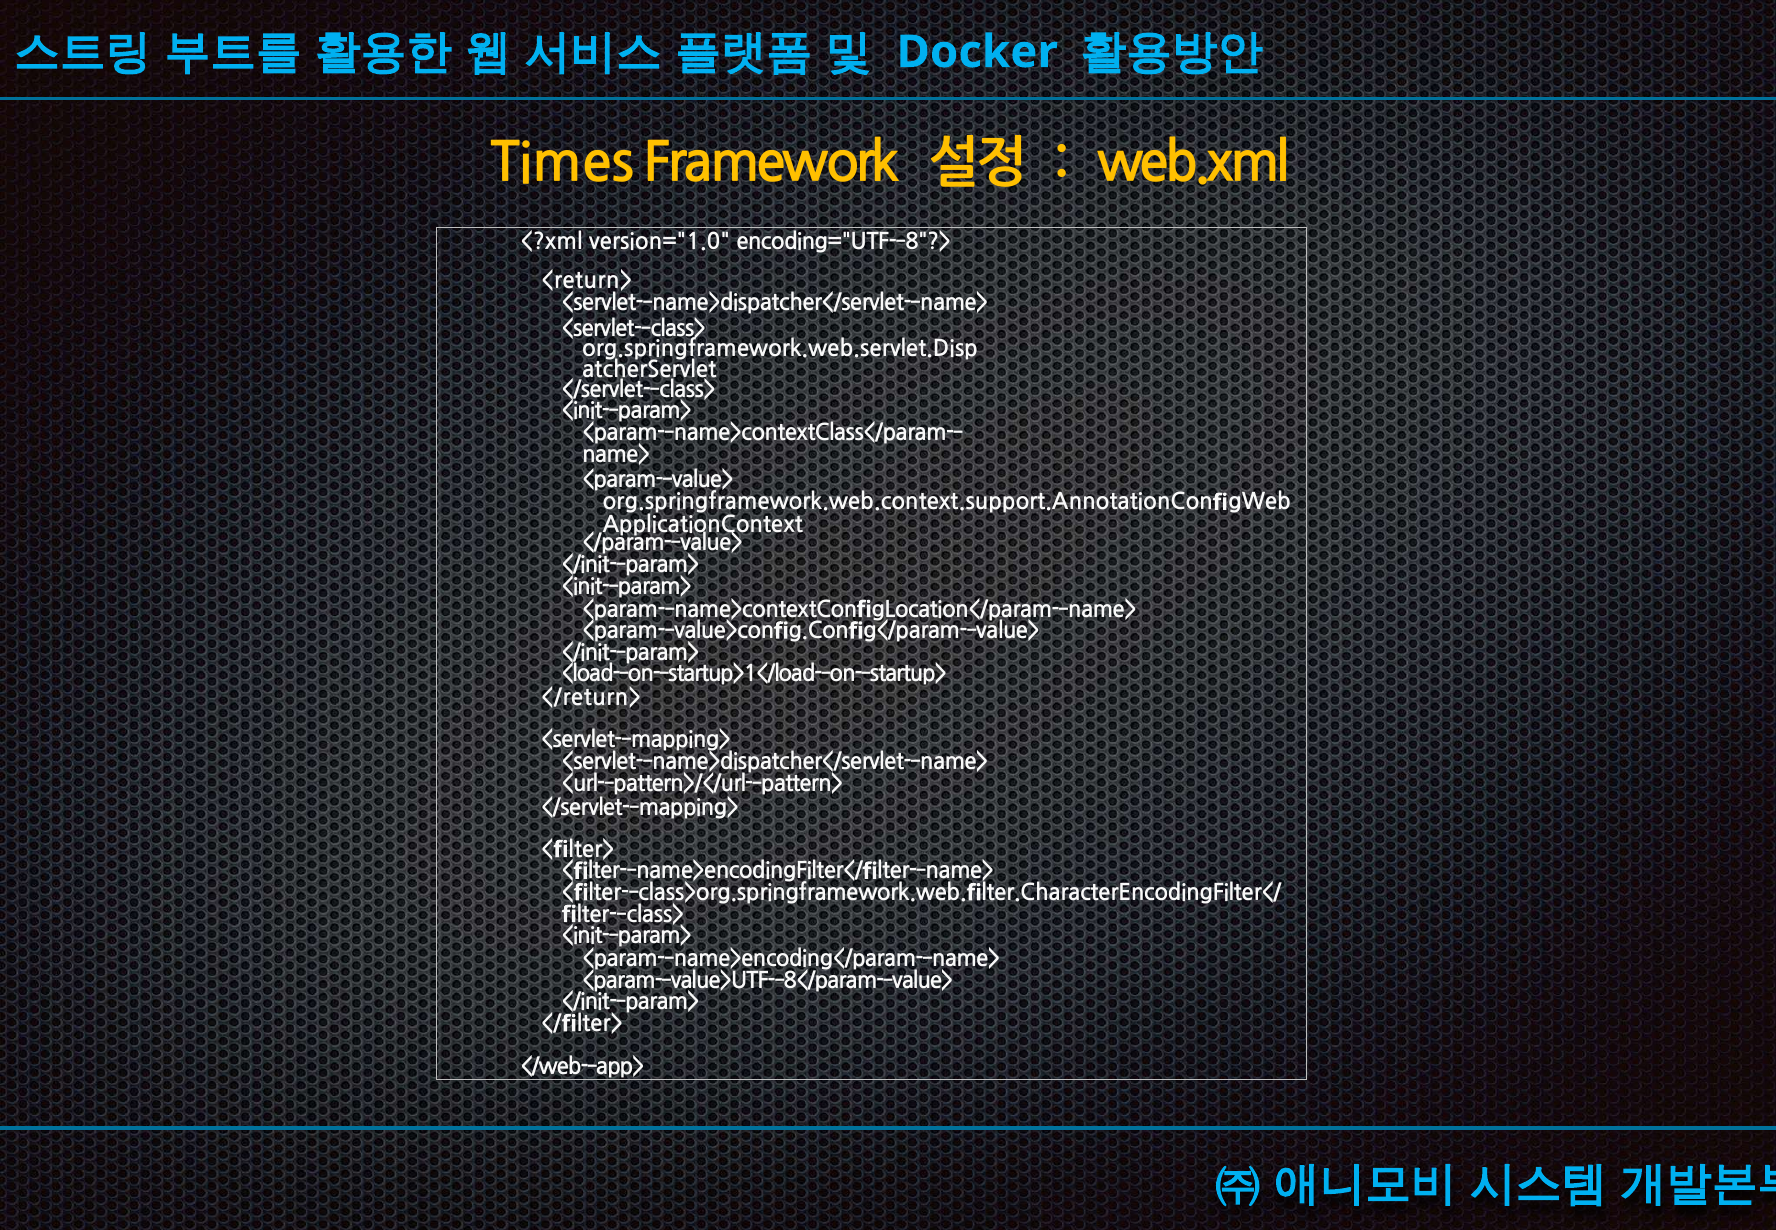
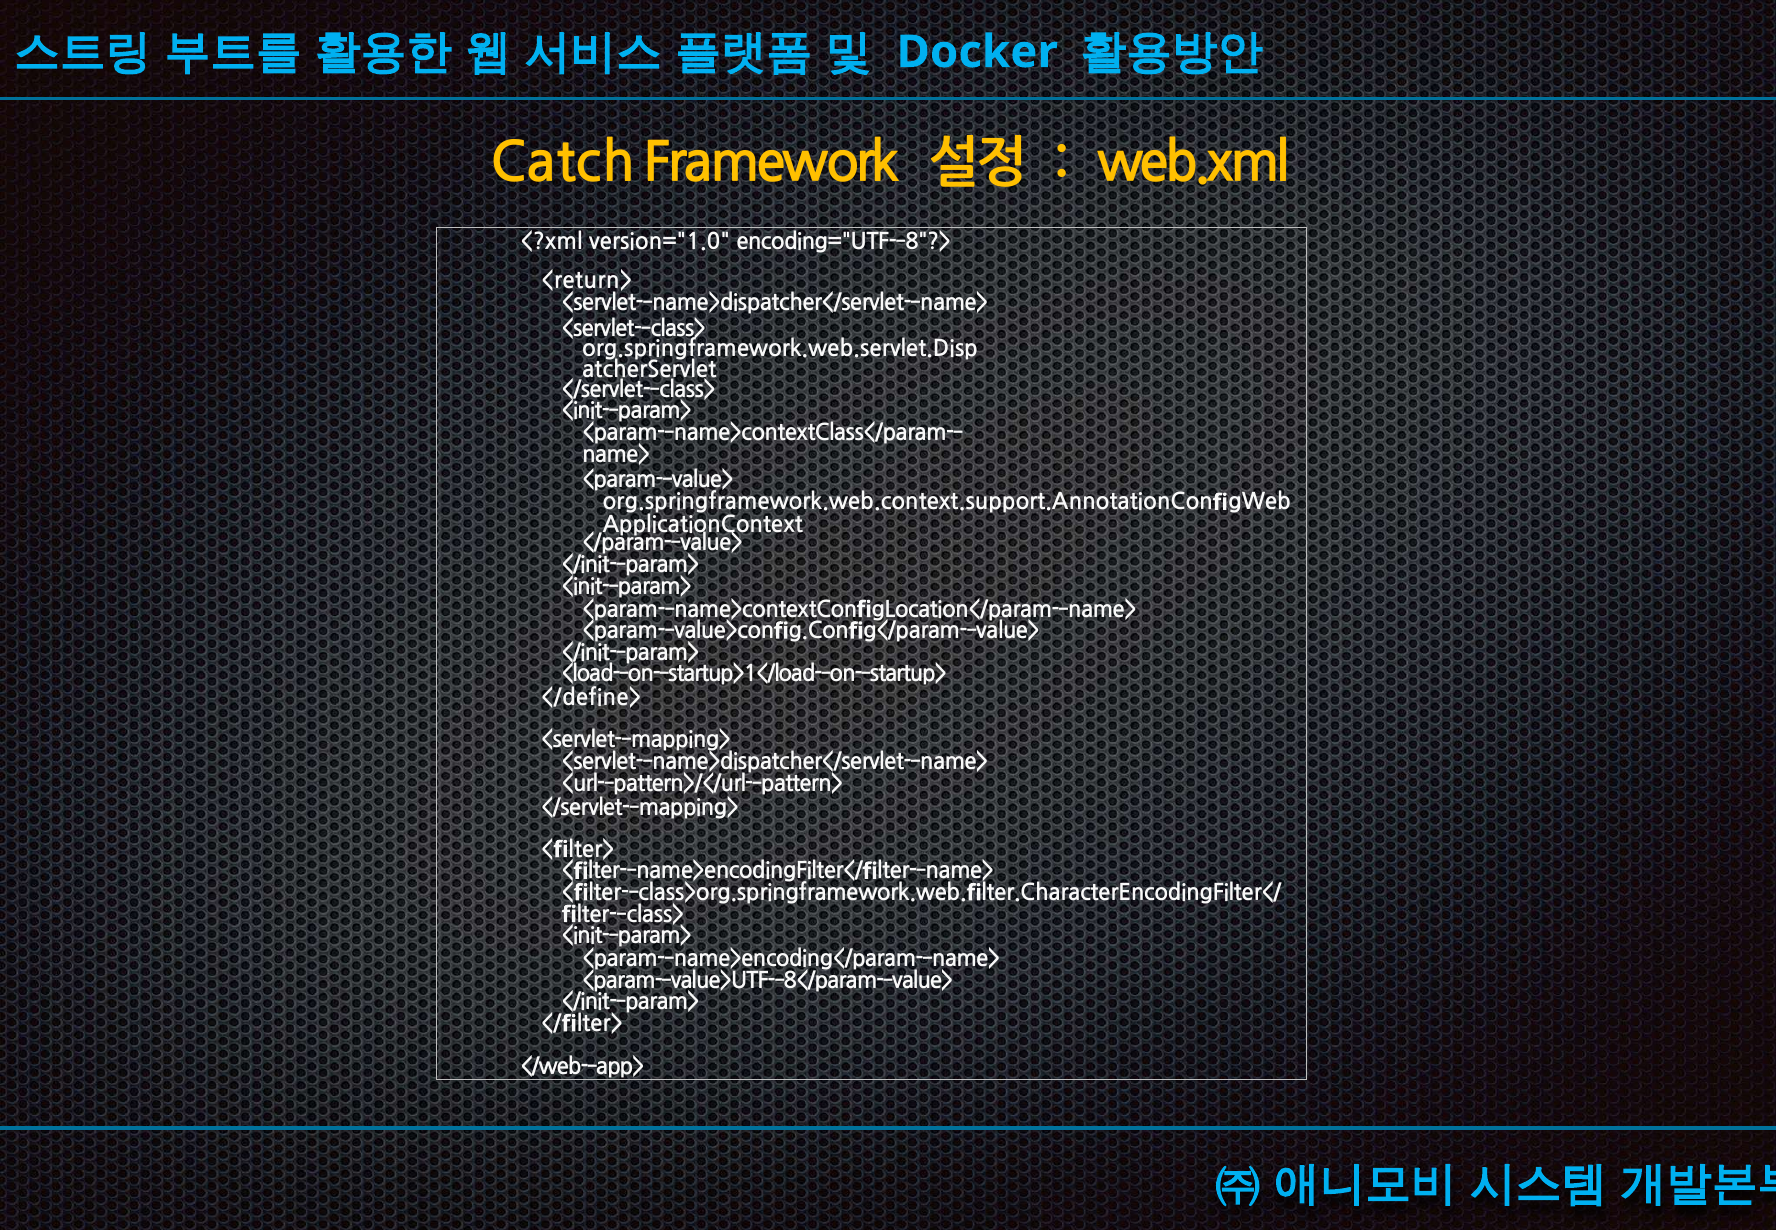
Times: Times -> Catch
</return>: </return> -> </define>
